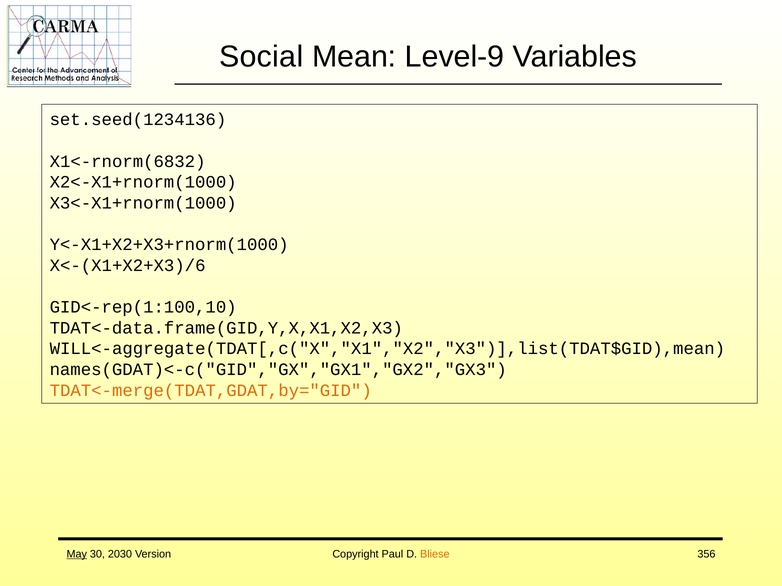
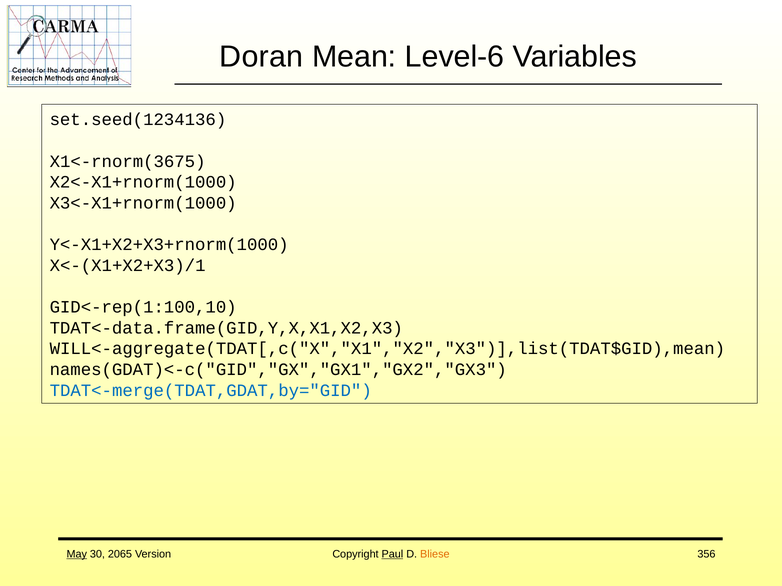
Social: Social -> Doran
Level-9: Level-9 -> Level-6
X1<-rnorm(6832: X1<-rnorm(6832 -> X1<-rnorm(3675
X<-(X1+X2+X3)/6: X<-(X1+X2+X3)/6 -> X<-(X1+X2+X3)/1
TDAT<-merge(TDAT,GDAT,by="GID colour: orange -> blue
2030: 2030 -> 2065
Paul underline: none -> present
